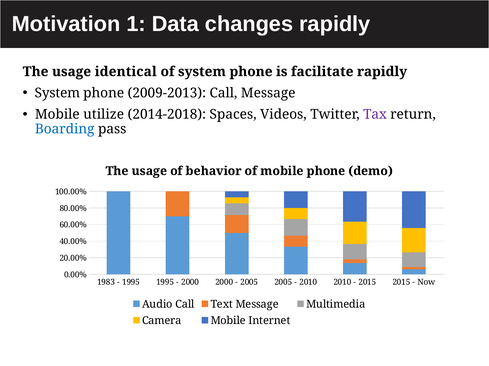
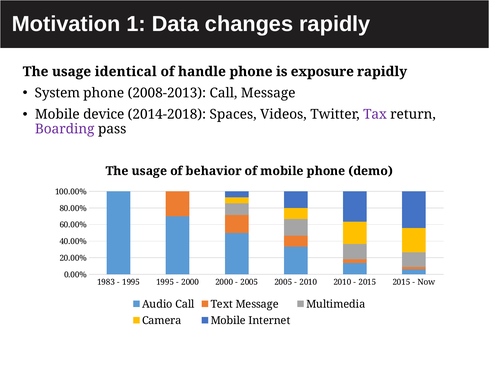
of system: system -> handle
facilitate: facilitate -> exposure
2009-2013: 2009-2013 -> 2008-2013
utilize: utilize -> device
Boarding colour: blue -> purple
